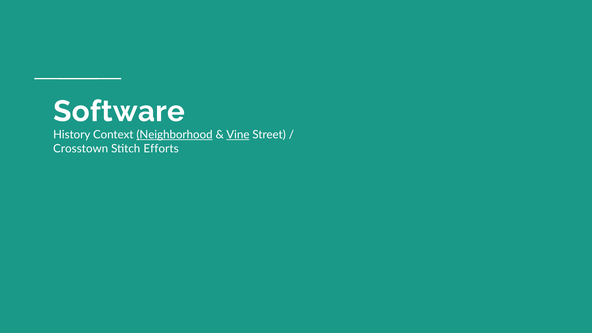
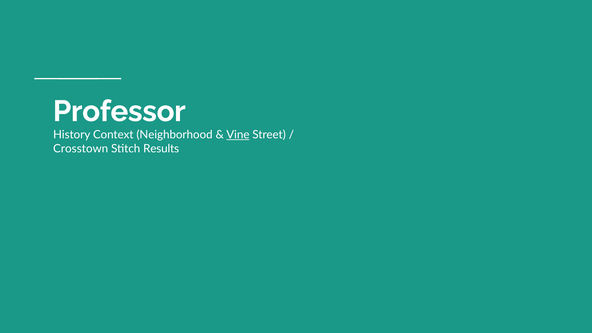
Software: Software -> Professor
Neighborhood underline: present -> none
Efforts: Efforts -> Results
